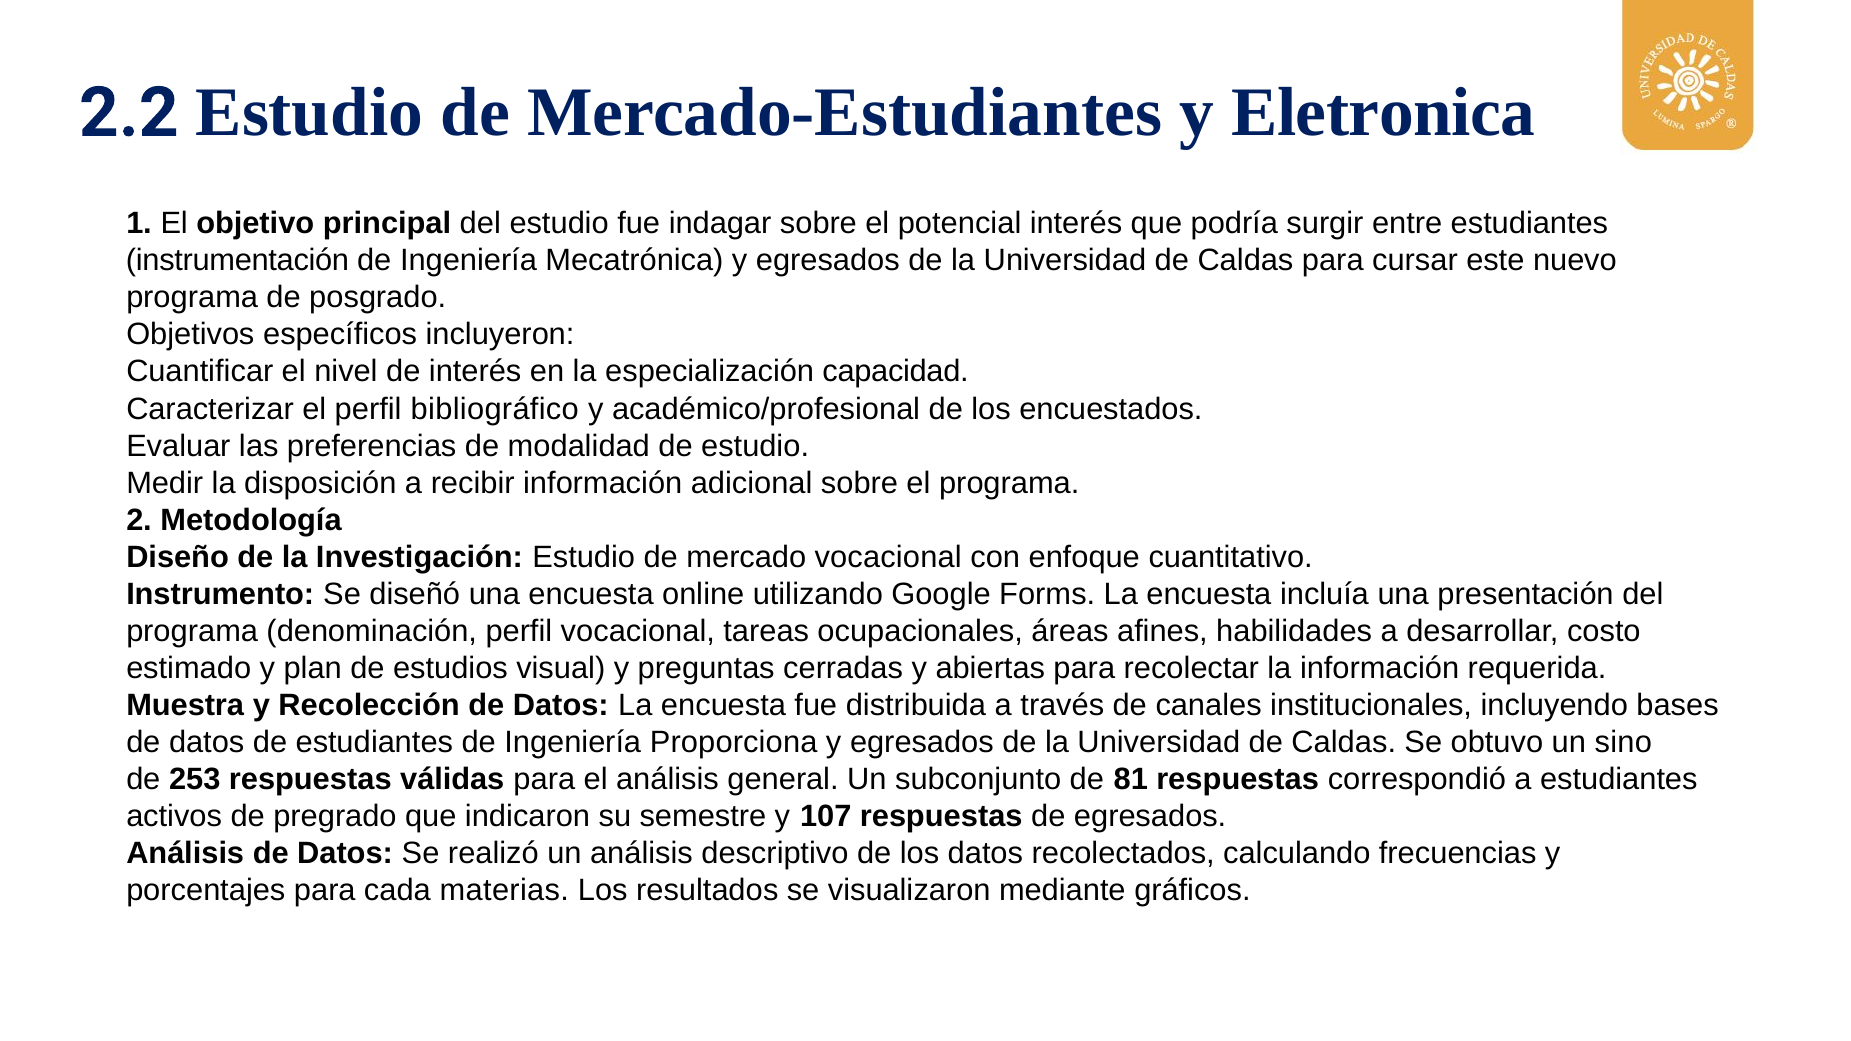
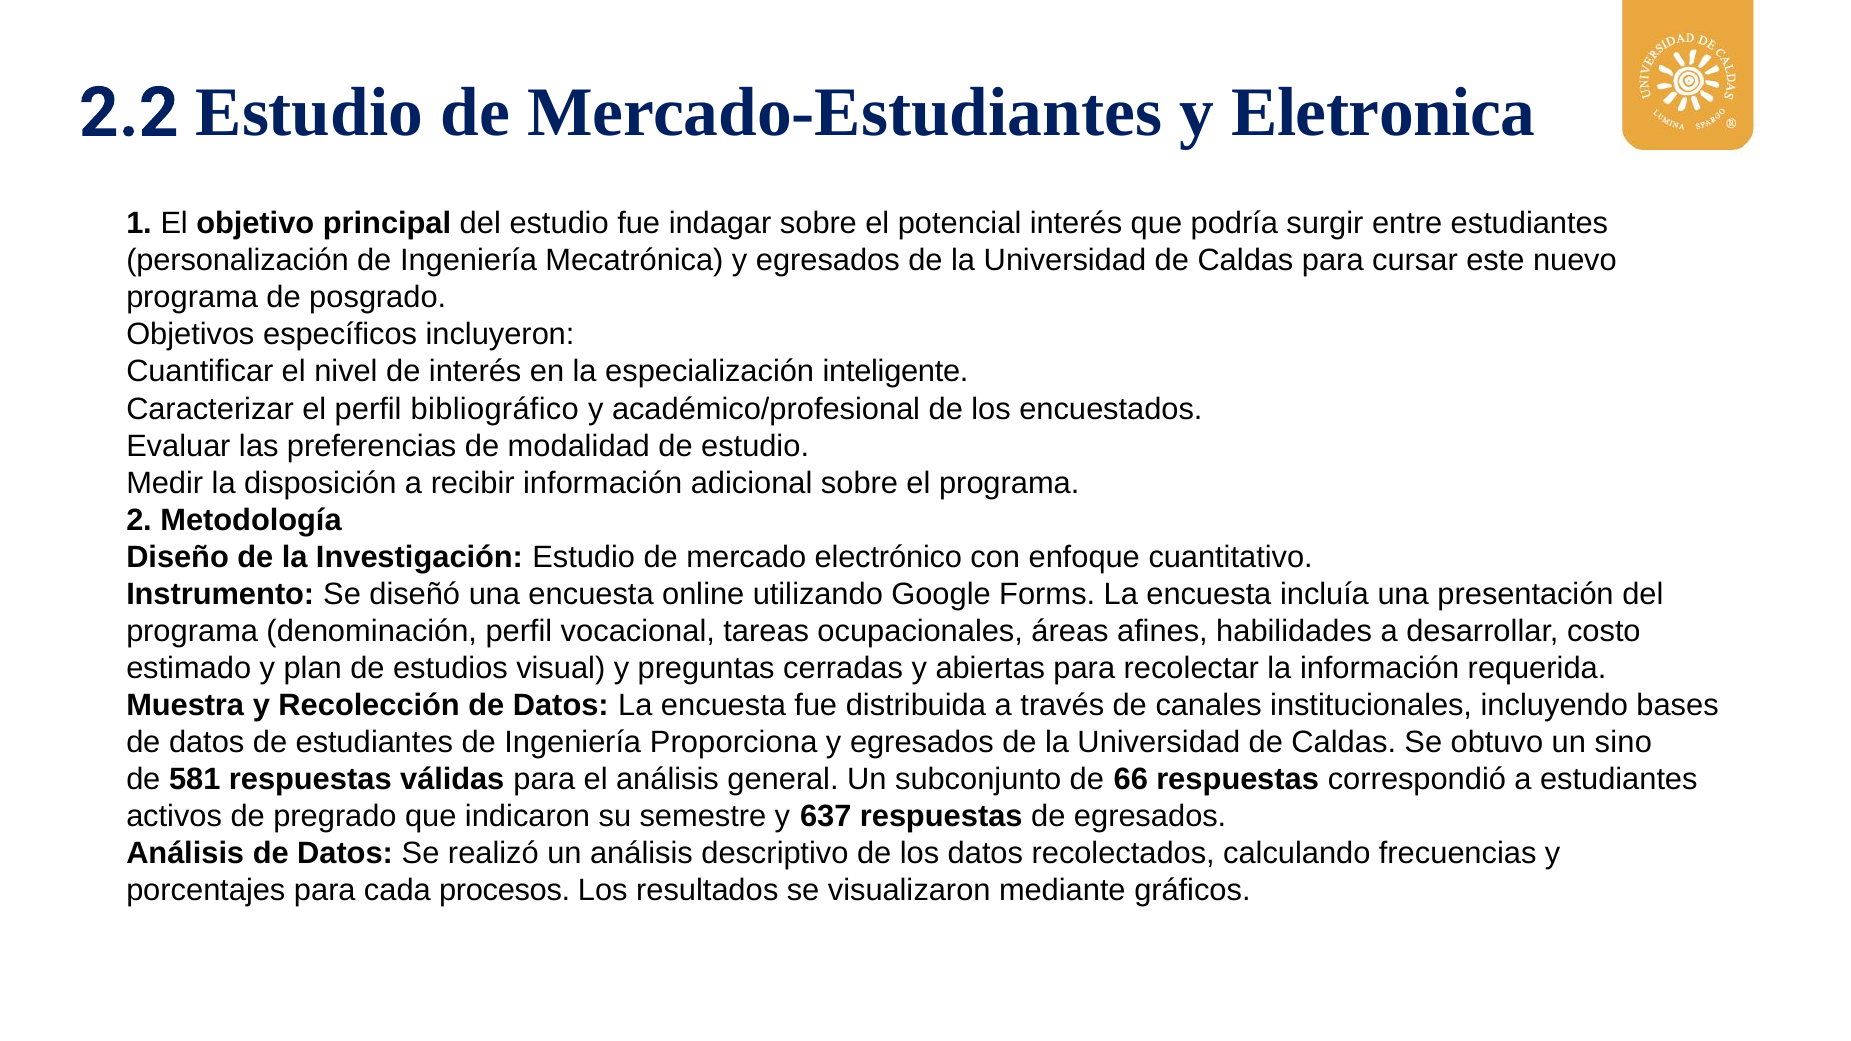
instrumentación: instrumentación -> personalización
capacidad: capacidad -> inteligente
mercado vocacional: vocacional -> electrónico
253: 253 -> 581
81: 81 -> 66
107: 107 -> 637
materias: materias -> procesos
